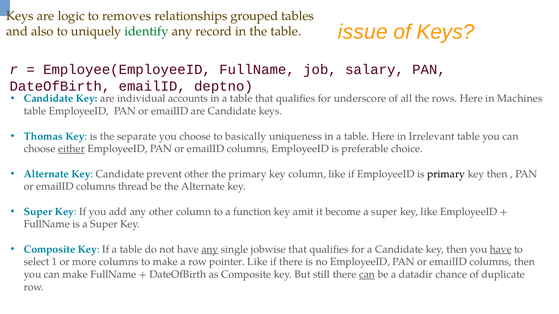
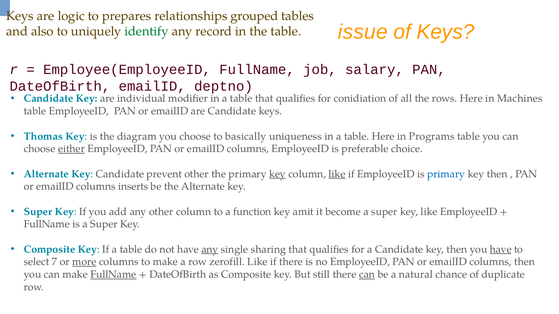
removes: removes -> prepares
accounts: accounts -> modifier
underscore: underscore -> conidiation
separate: separate -> diagram
Irrelevant: Irrelevant -> Programs
key at (278, 174) underline: none -> present
like at (337, 174) underline: none -> present
primary at (446, 174) colour: black -> blue
thread: thread -> inserts
jobwise: jobwise -> sharing
1: 1 -> 7
more underline: none -> present
pointer: pointer -> zerofill
FullName at (113, 275) underline: none -> present
datadir: datadir -> natural
